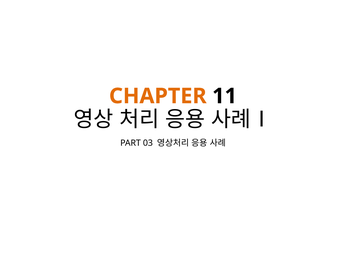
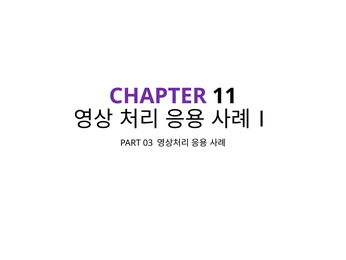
CHAPTER colour: orange -> purple
